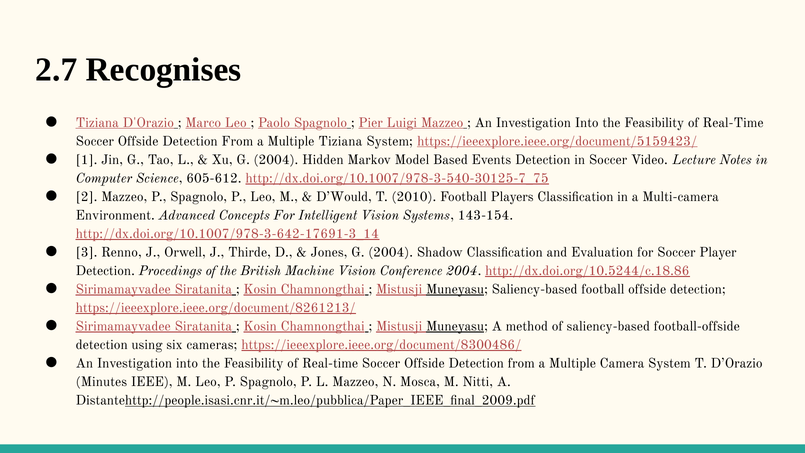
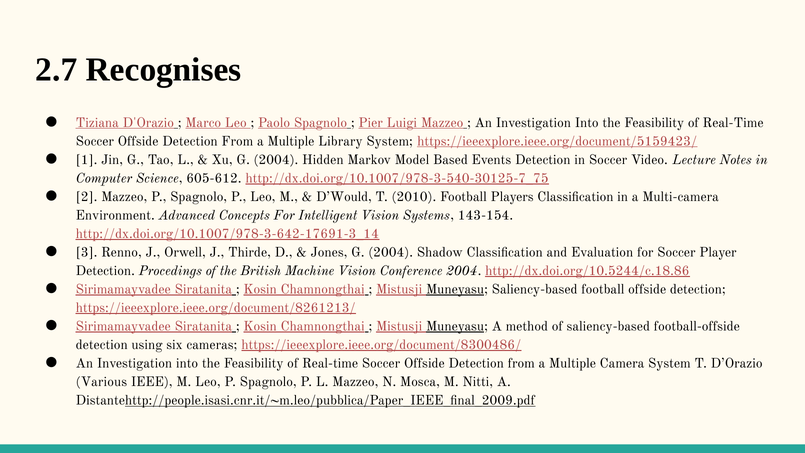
Multiple Tiziana: Tiziana -> Library
Minutes: Minutes -> Various
